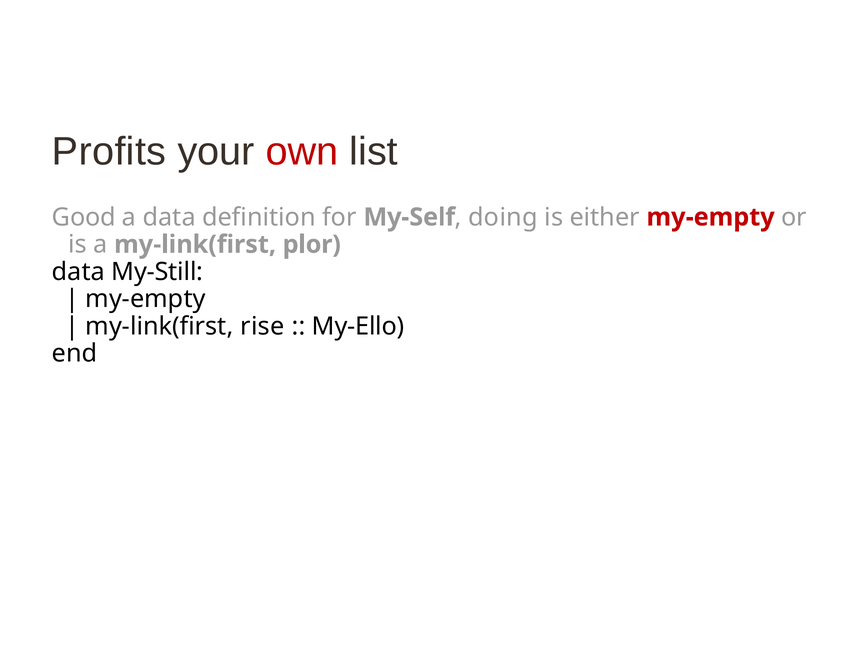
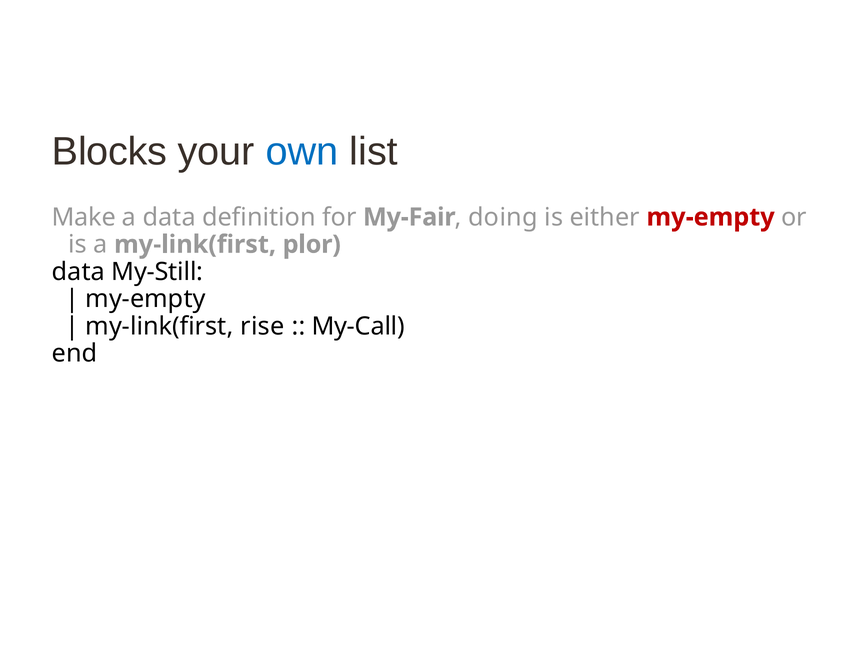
Profits: Profits -> Blocks
own colour: red -> blue
Good: Good -> Make
My-Self: My-Self -> My-Fair
My-Ello: My-Ello -> My-Call
